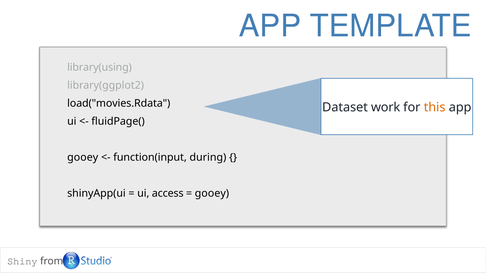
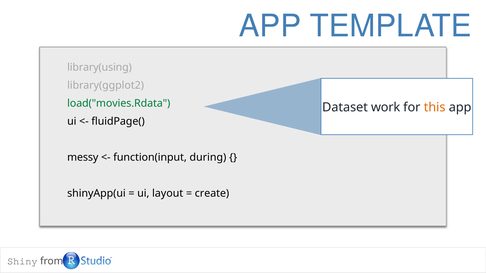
load("movies.Rdata colour: black -> green
gooey at (83, 158): gooey -> messy
access: access -> layout
gooey at (212, 194): gooey -> create
